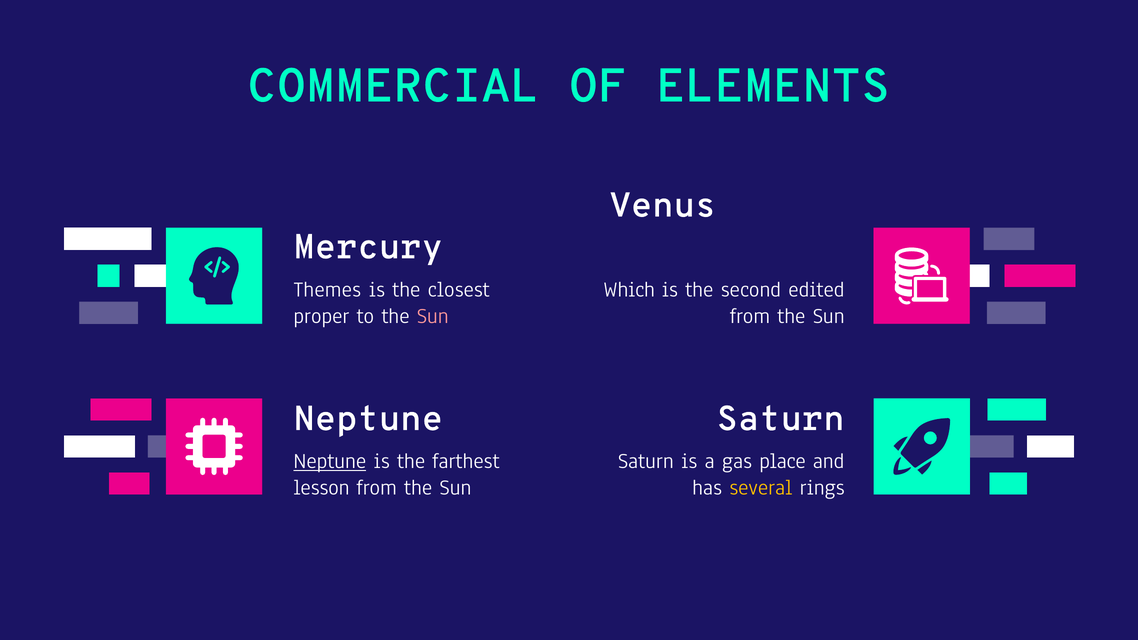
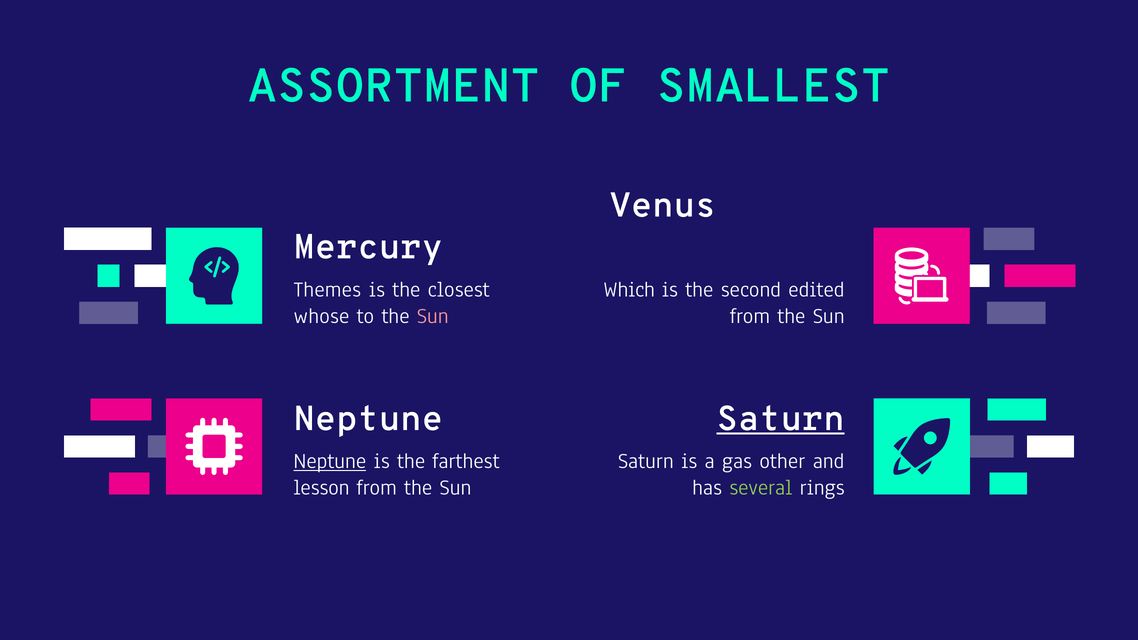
COMMERCIAL: COMMERCIAL -> ASSORTMENT
ELEMENTS: ELEMENTS -> SMALLEST
proper: proper -> whose
Saturn at (781, 419) underline: none -> present
place: place -> other
several colour: yellow -> light green
